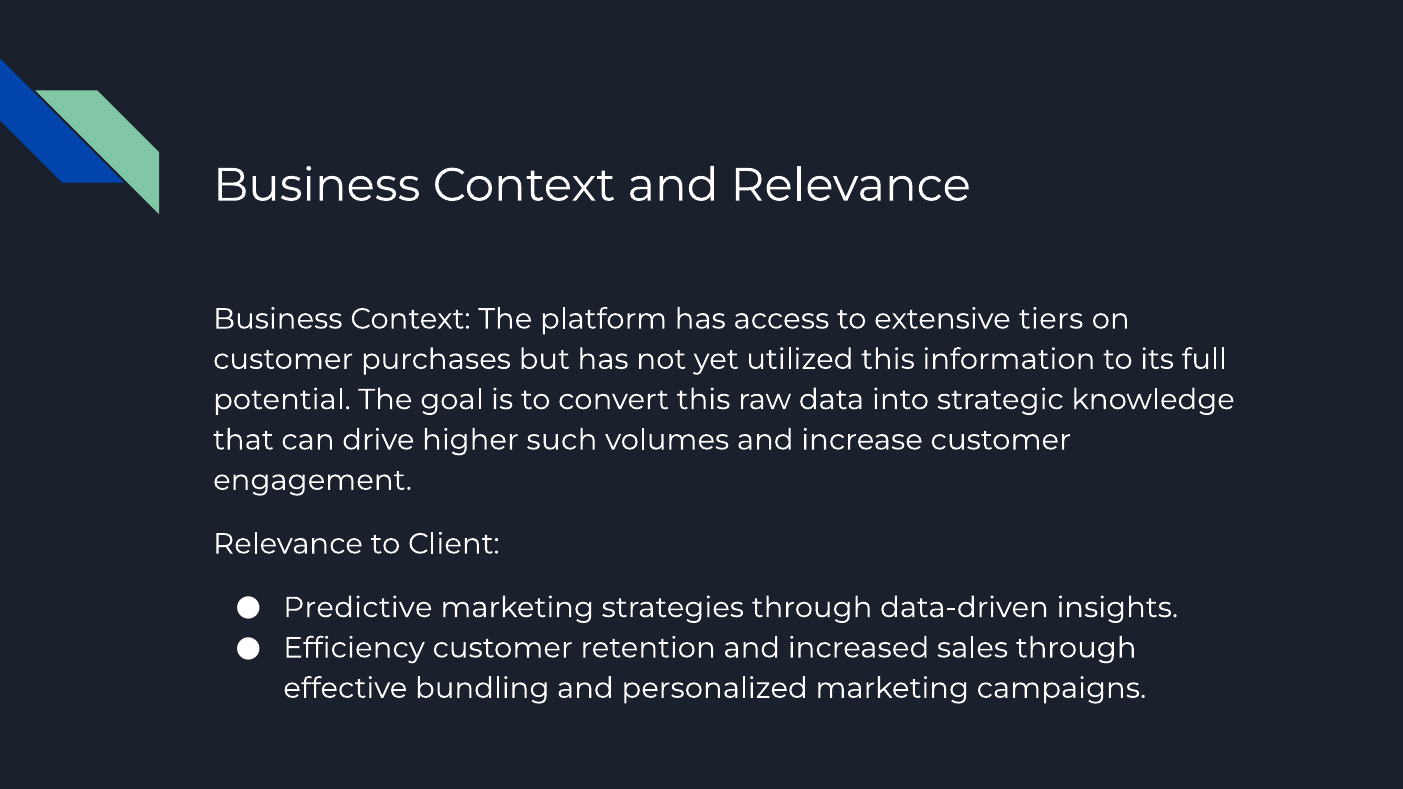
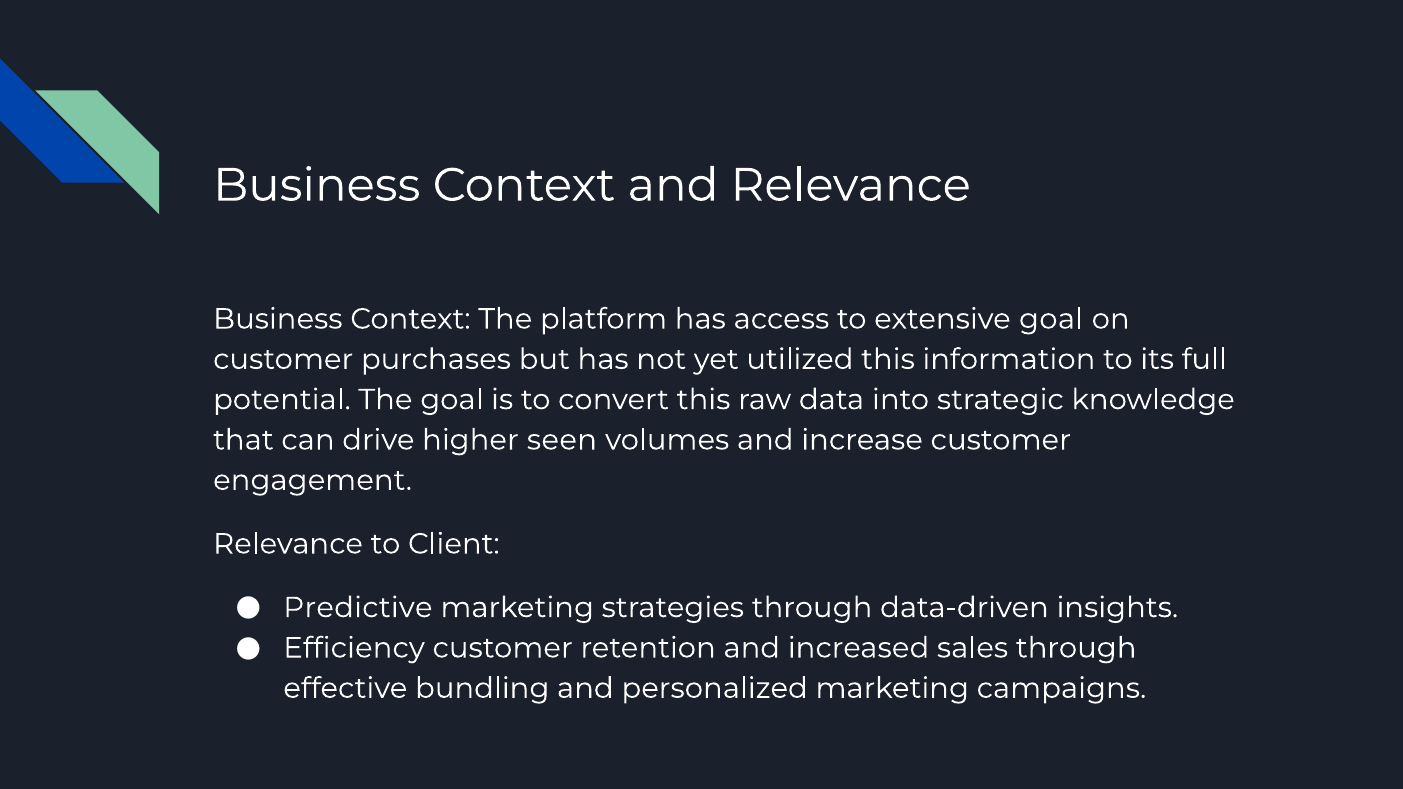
extensive tiers: tiers -> goal
such: such -> seen
